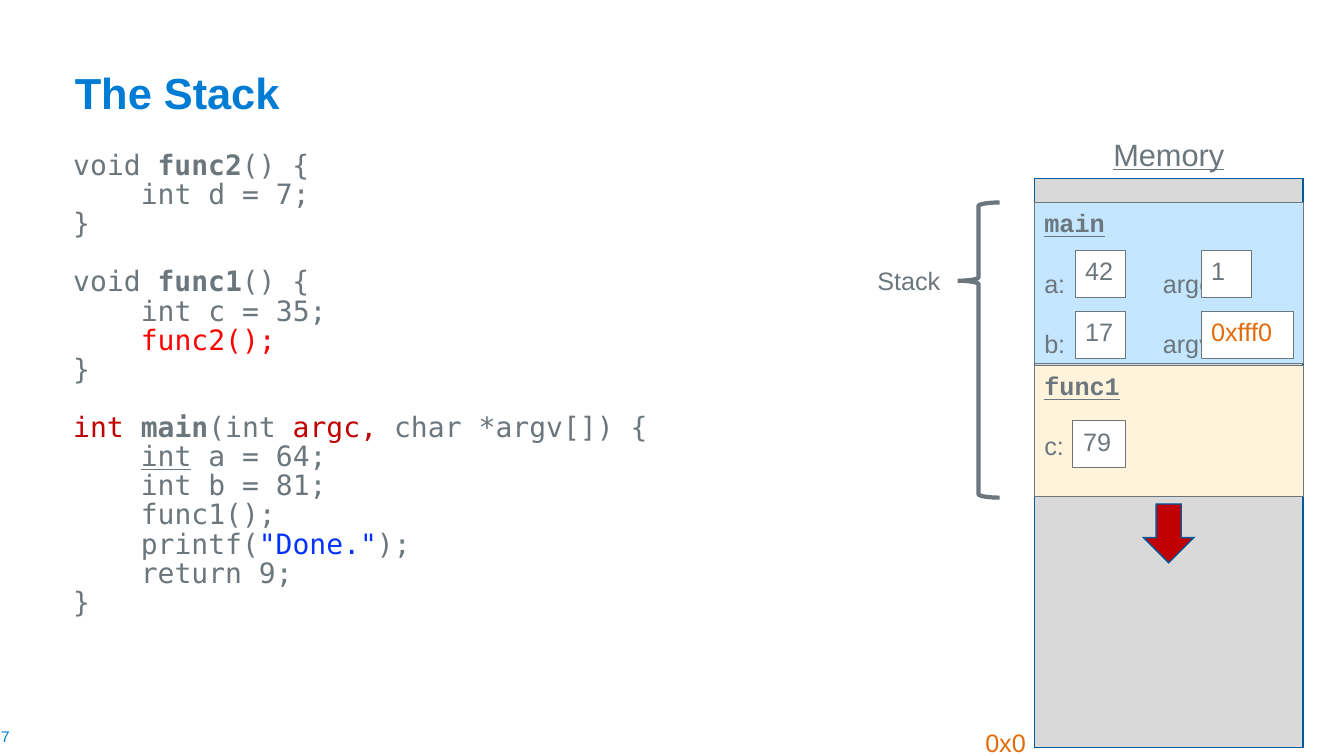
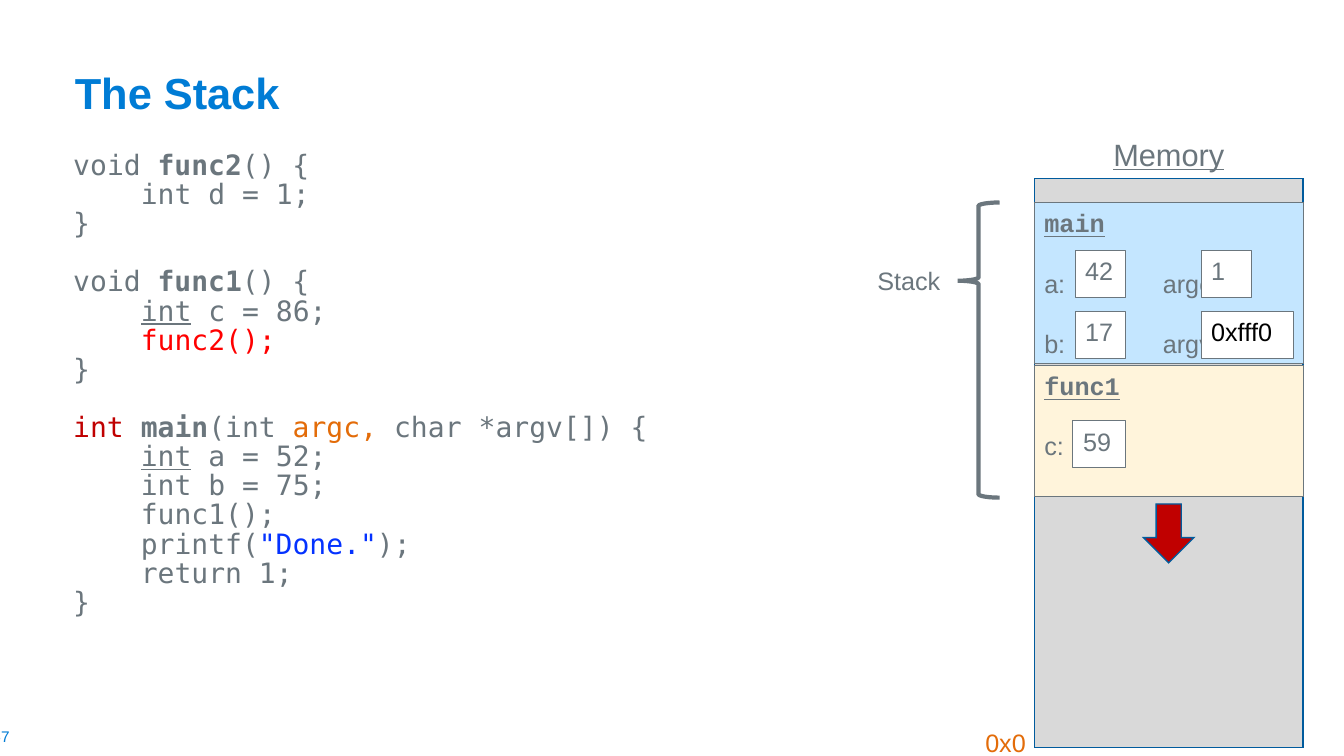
7 at (293, 195): 7 -> 1
int at (166, 312) underline: none -> present
35: 35 -> 86
0xfff0 colour: orange -> black
argc at (335, 428) colour: red -> orange
79: 79 -> 59
64: 64 -> 52
81: 81 -> 75
return 9: 9 -> 1
